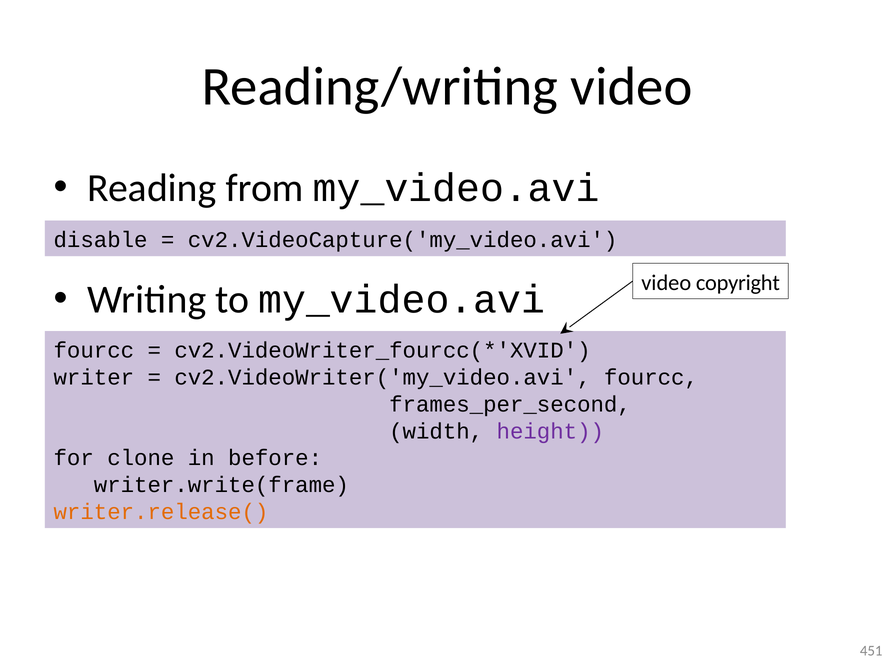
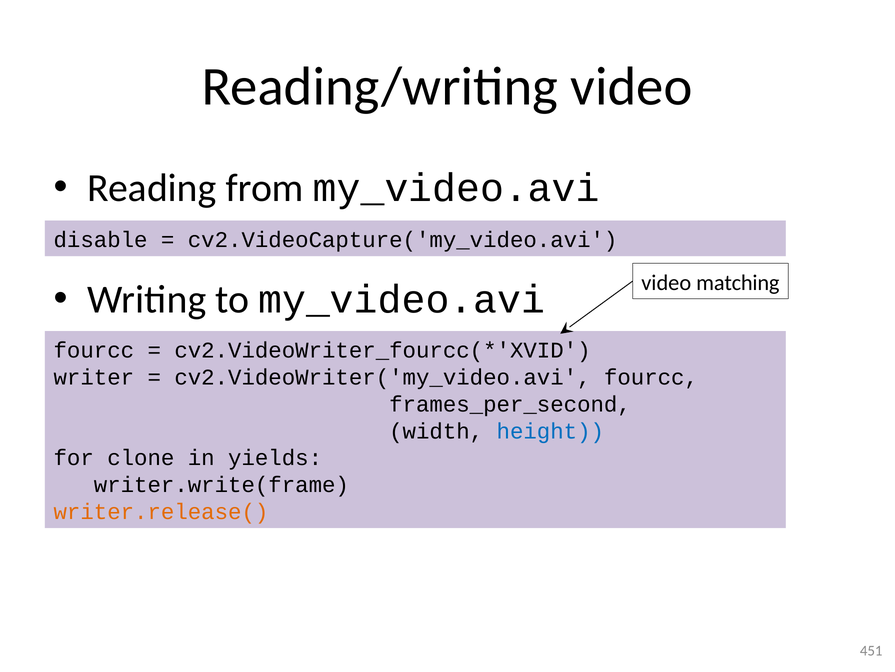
copyright: copyright -> matching
height colour: purple -> blue
before: before -> yields
